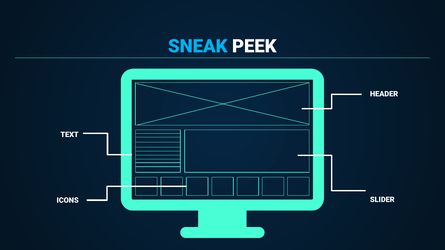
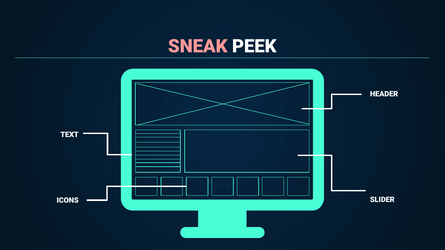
SNEAK colour: light blue -> pink
